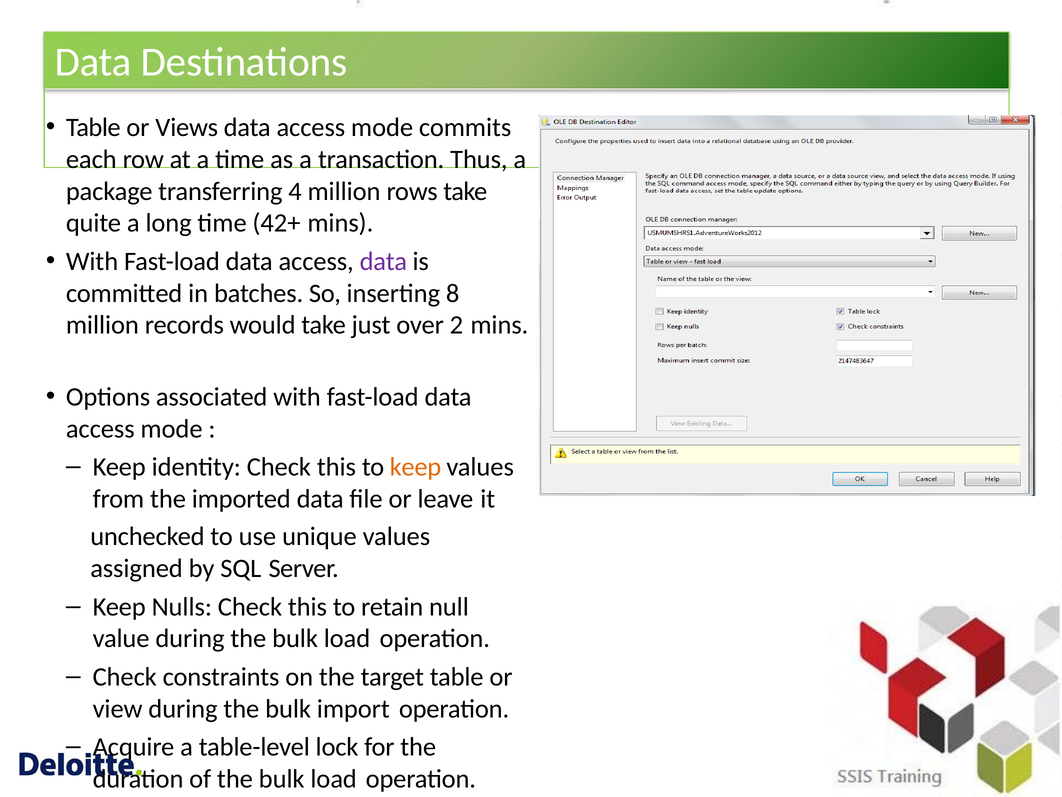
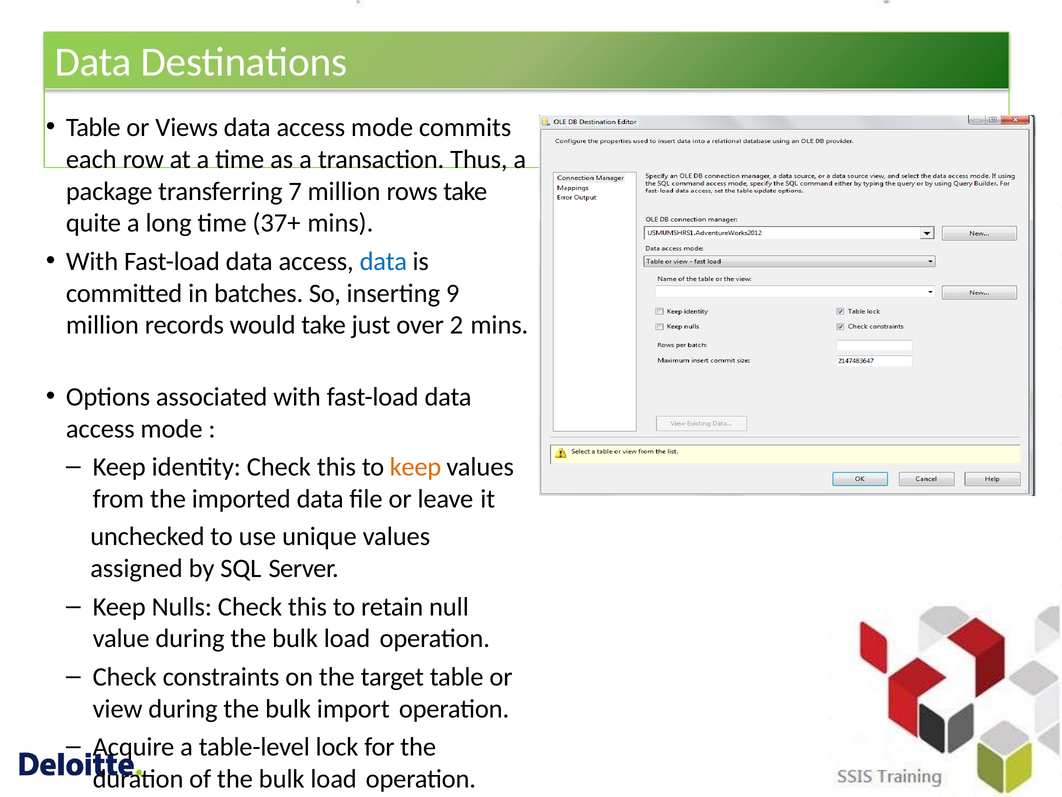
4: 4 -> 7
42+: 42+ -> 37+
data at (383, 261) colour: purple -> blue
8: 8 -> 9
